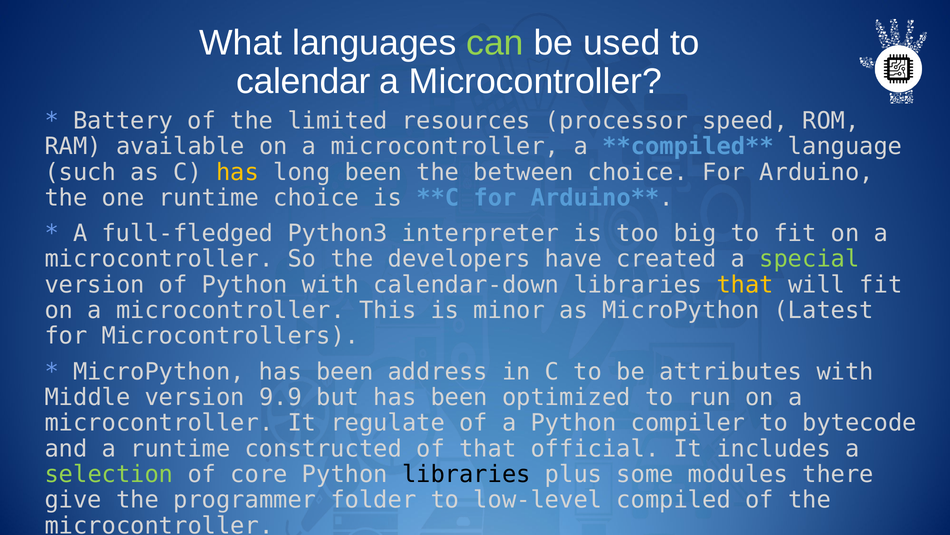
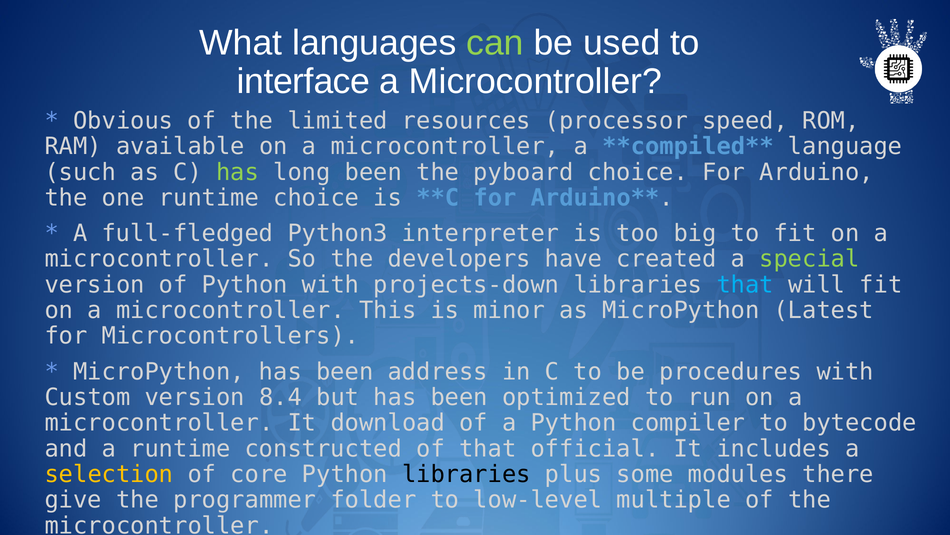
calendar: calendar -> interface
Battery: Battery -> Obvious
has at (238, 172) colour: yellow -> light green
between: between -> pyboard
calendar-down: calendar-down -> projects-down
that at (745, 284) colour: yellow -> light blue
attributes: attributes -> procedures
Middle: Middle -> Custom
9.9: 9.9 -> 8.4
regulate: regulate -> download
selection colour: light green -> yellow
compiled: compiled -> multiple
